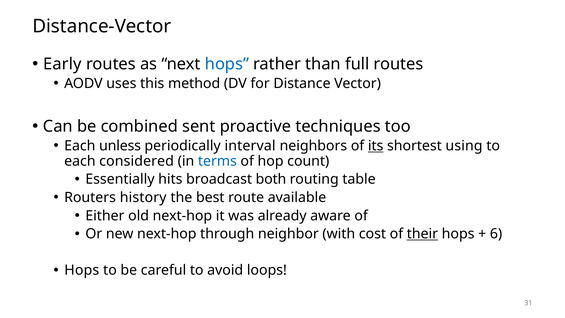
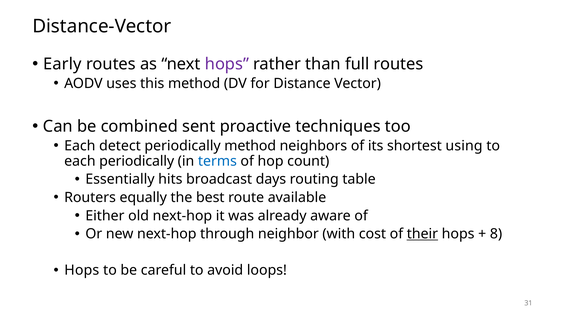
hops at (227, 64) colour: blue -> purple
unless: unless -> detect
periodically interval: interval -> method
its underline: present -> none
each considered: considered -> periodically
both: both -> days
history: history -> equally
6: 6 -> 8
